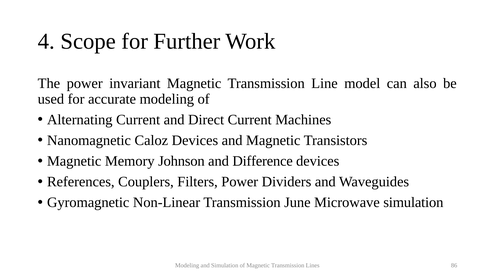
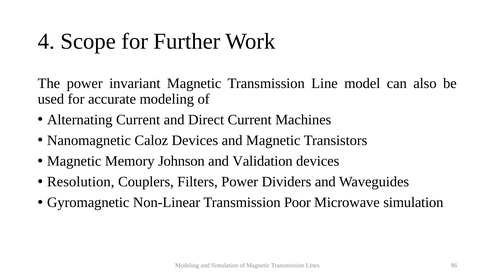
Difference: Difference -> Validation
References: References -> Resolution
June: June -> Poor
